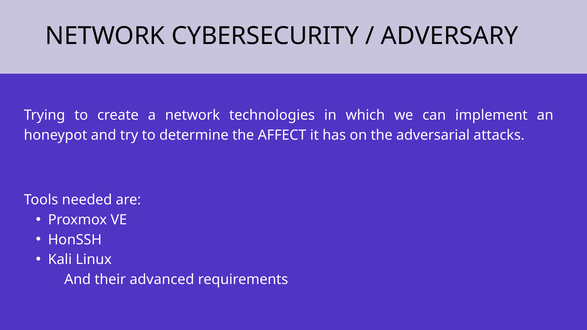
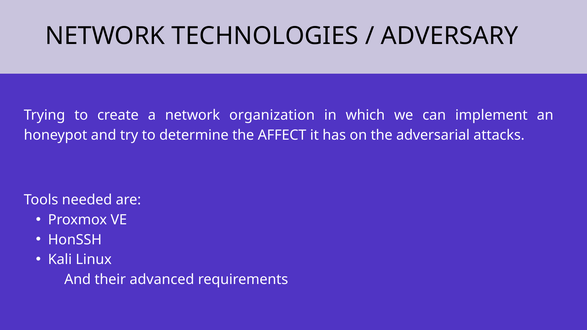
CYBERSECURITY: CYBERSECURITY -> TECHNOLOGIES
technologies: technologies -> organization
